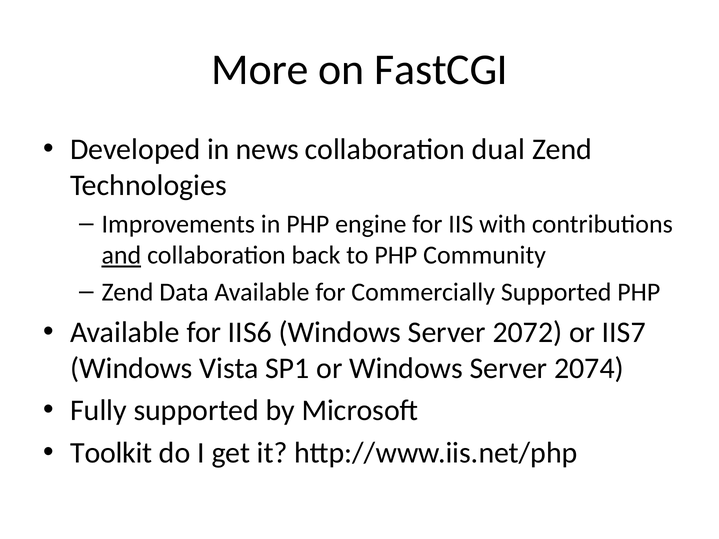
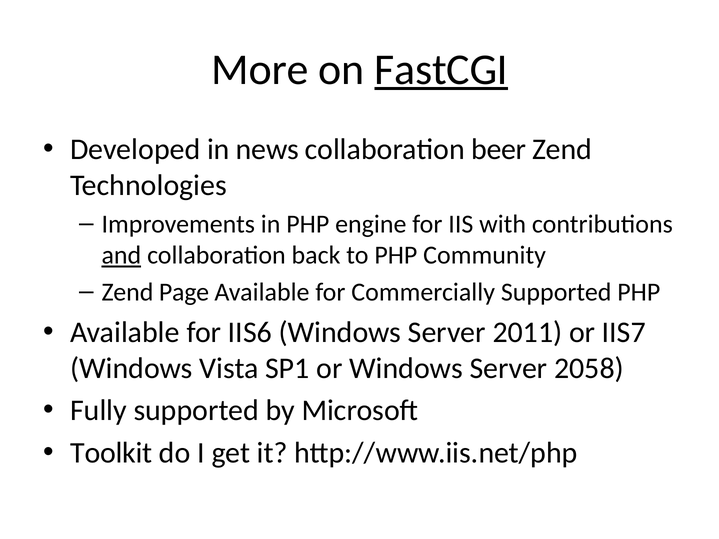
FastCGI underline: none -> present
dual: dual -> beer
Data: Data -> Page
2072: 2072 -> 2011
2074: 2074 -> 2058
